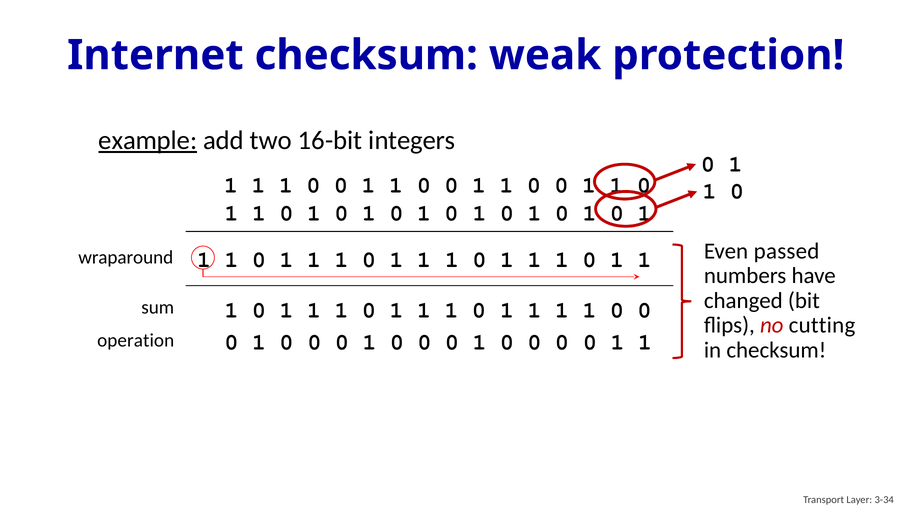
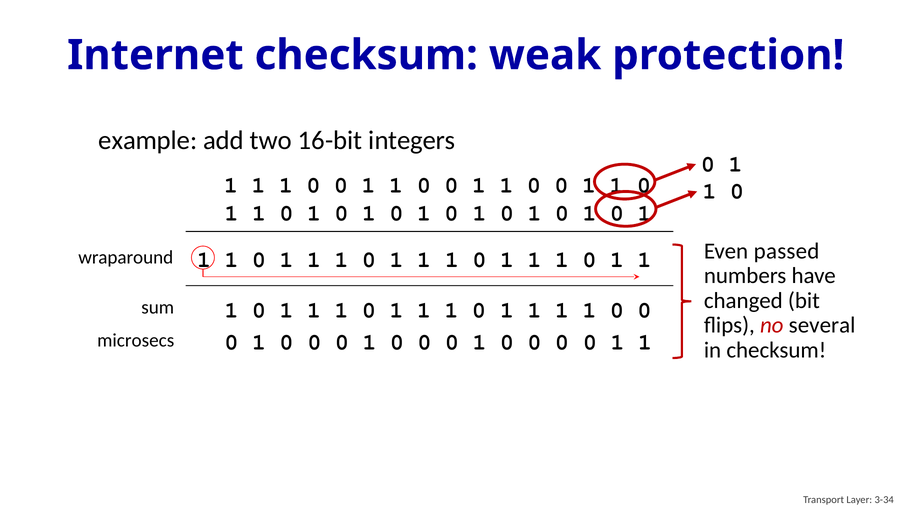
example underline: present -> none
cutting: cutting -> several
operation: operation -> microsecs
